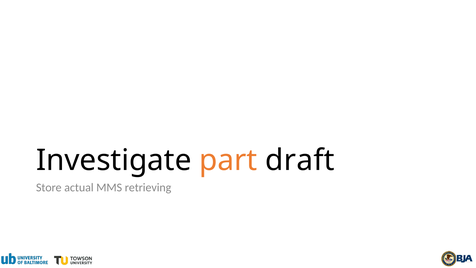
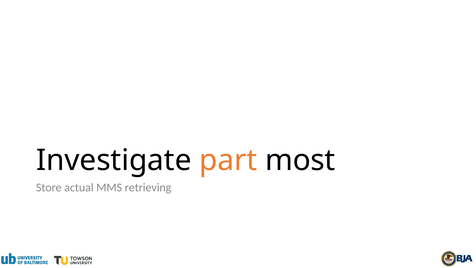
draft: draft -> most
